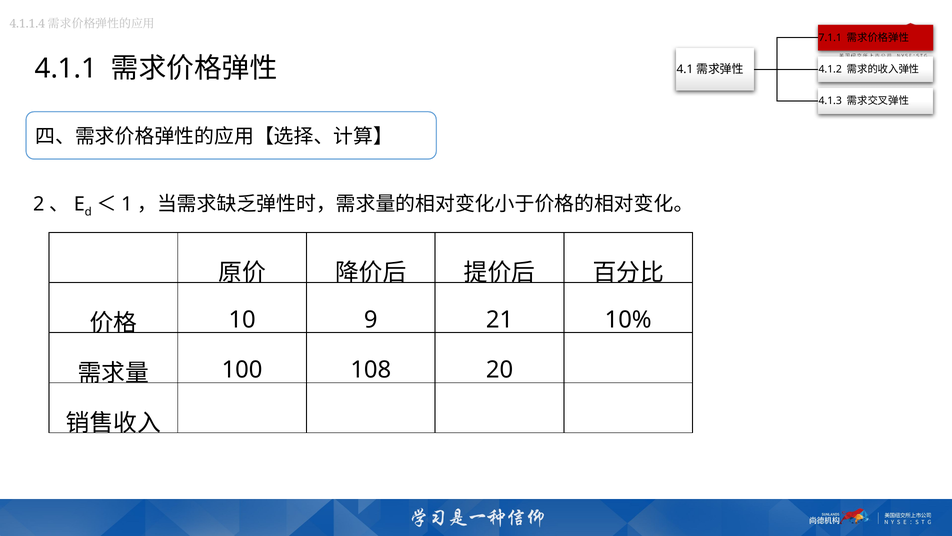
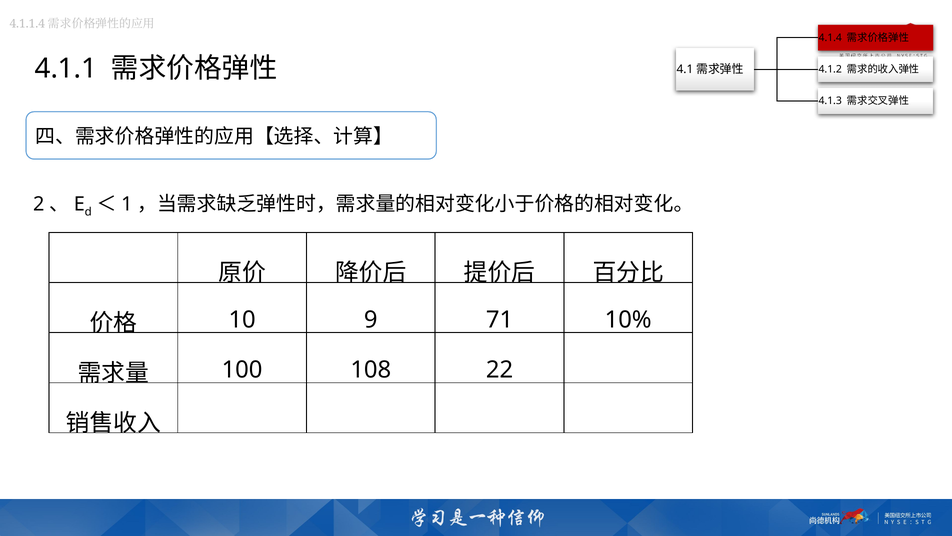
7.1.1: 7.1.1 -> 4.1.4
21: 21 -> 71
20: 20 -> 22
